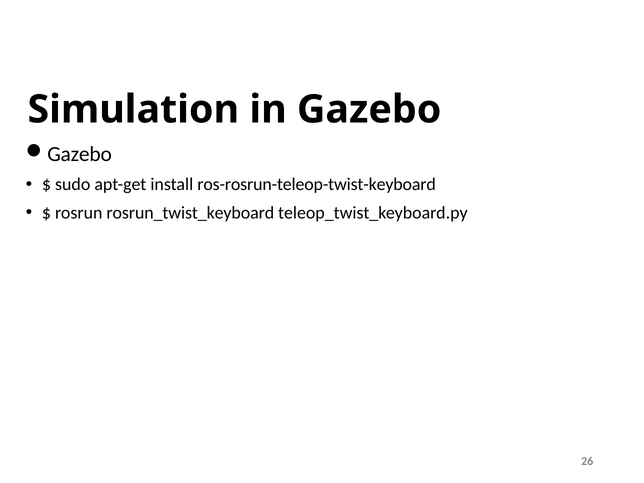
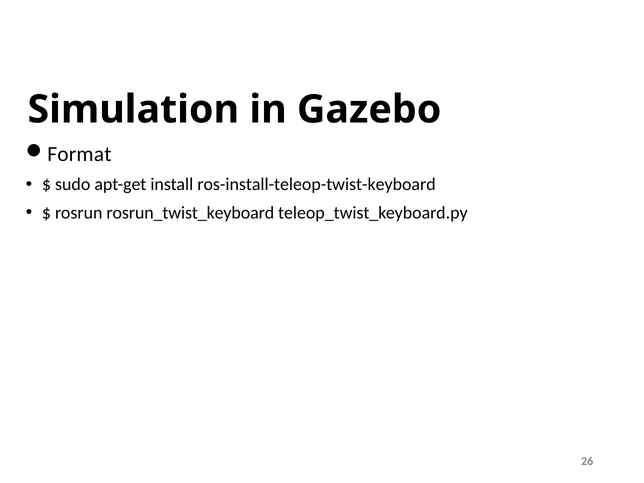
Gazebo at (80, 154): Gazebo -> Format
ros-rosrun-teleop-twist-keyboard: ros-rosrun-teleop-twist-keyboard -> ros-install-teleop-twist-keyboard
